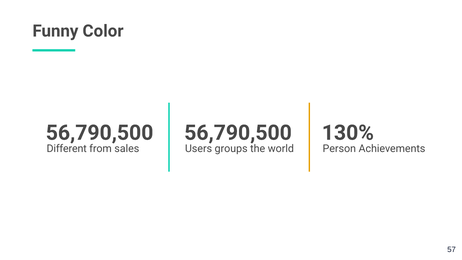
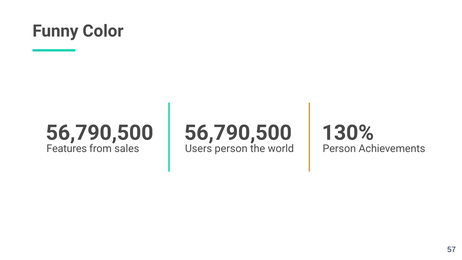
Different: Different -> Features
Users groups: groups -> person
